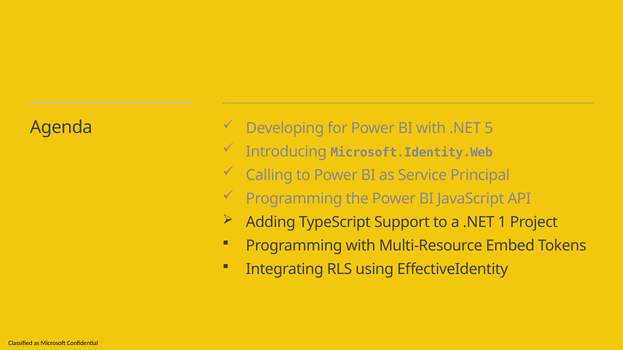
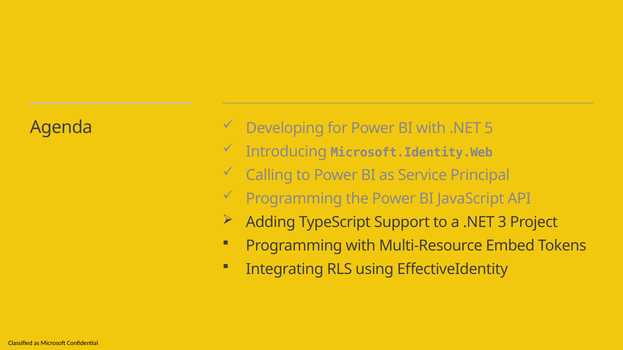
1: 1 -> 3
